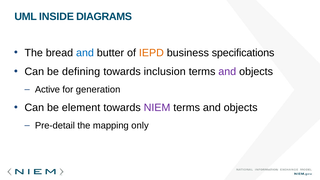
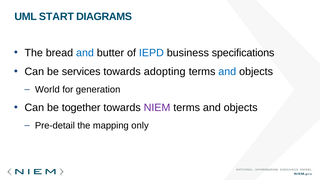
INSIDE: INSIDE -> START
IEPD colour: orange -> blue
defining: defining -> services
inclusion: inclusion -> adopting
and at (227, 72) colour: purple -> blue
Active: Active -> World
element: element -> together
